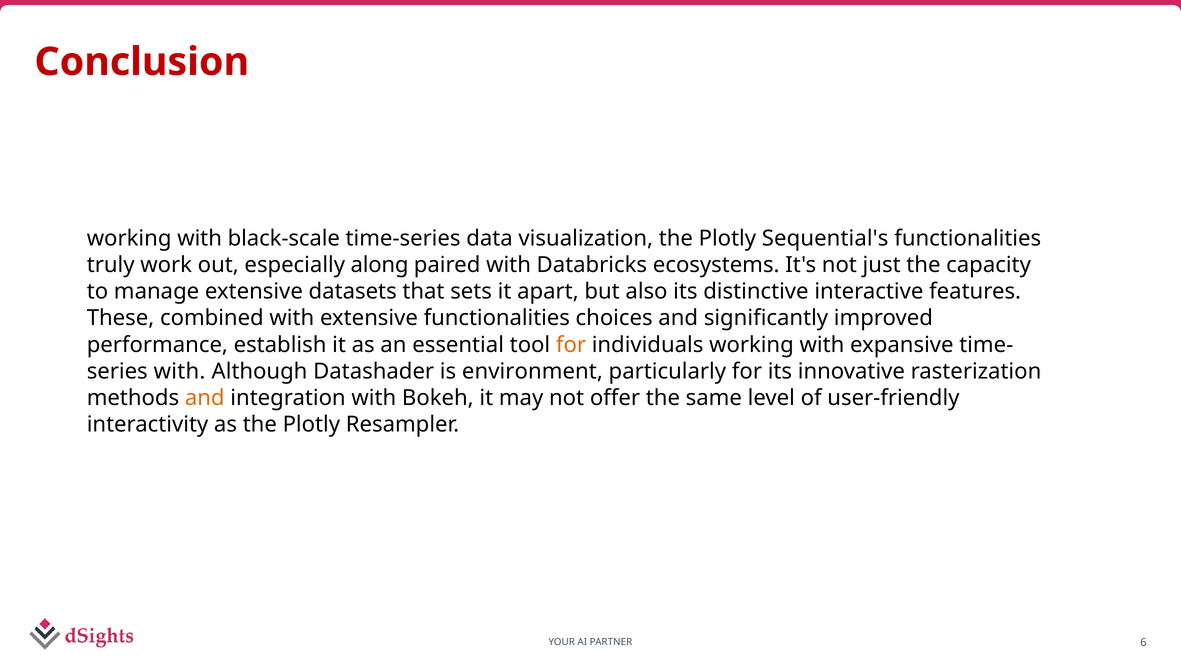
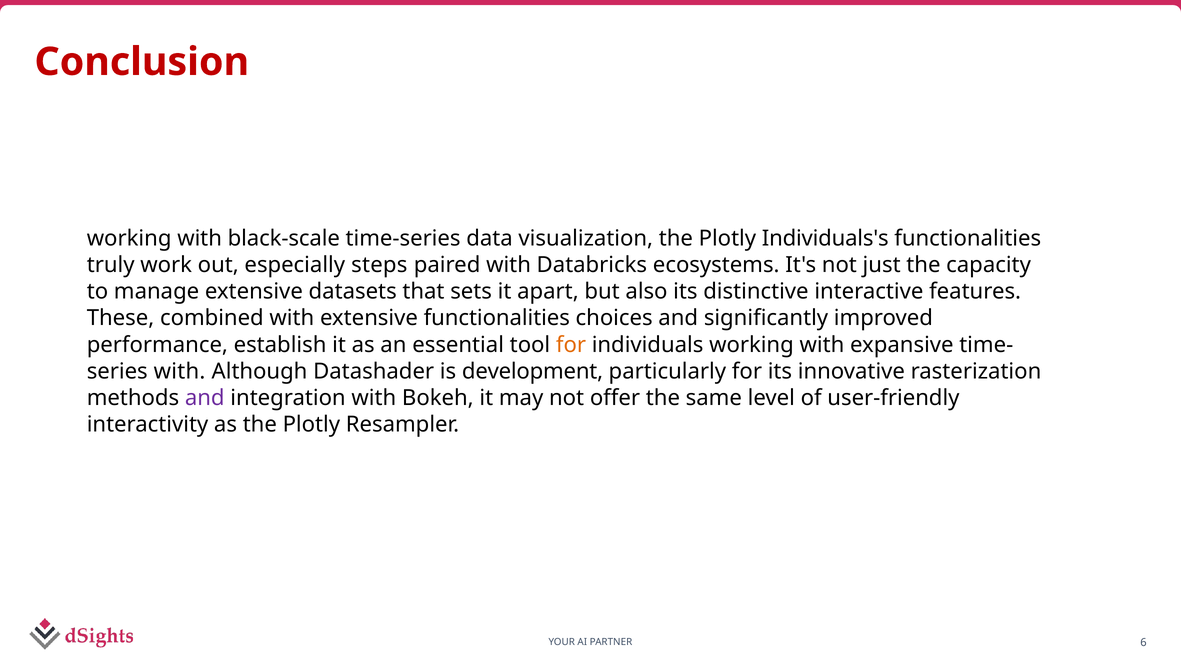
Sequential's: Sequential's -> Individuals's
along: along -> steps
environment: environment -> development
and at (205, 398) colour: orange -> purple
